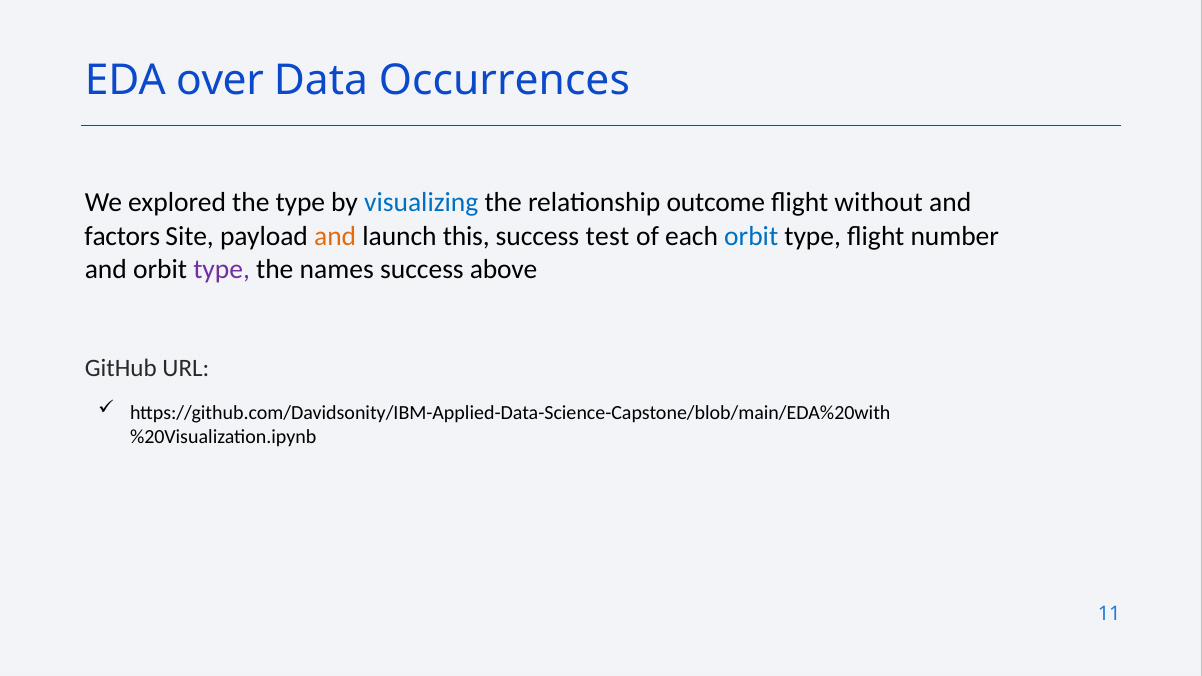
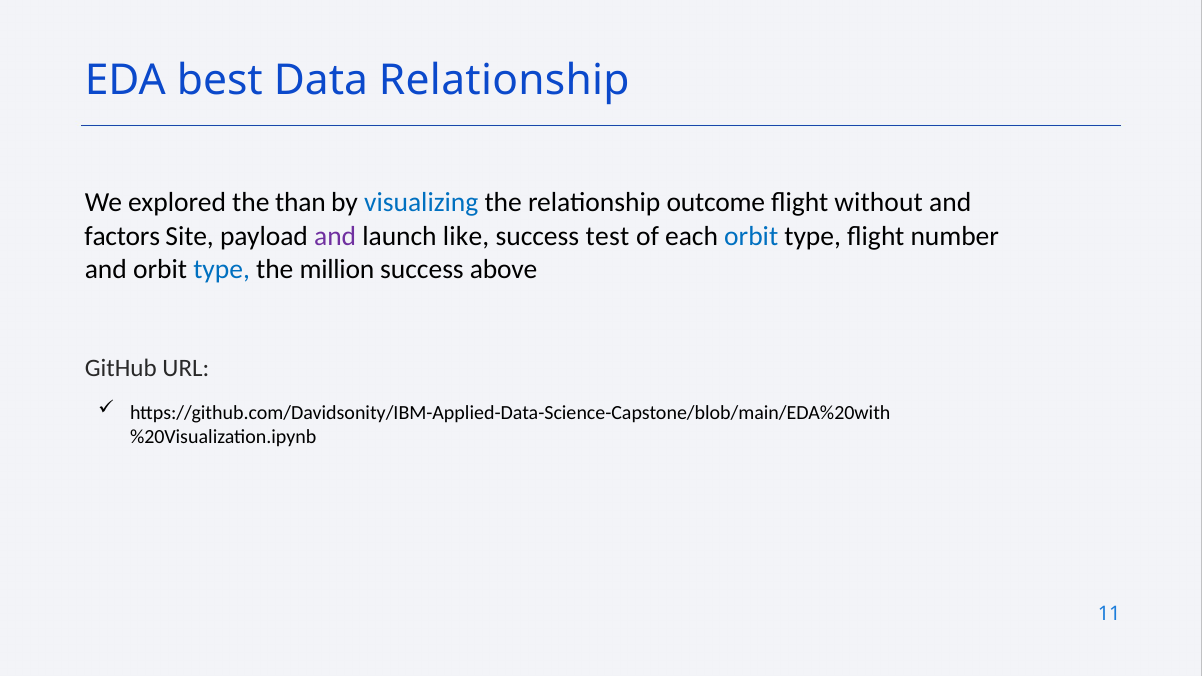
over: over -> best
Data Occurrences: Occurrences -> Relationship
the type: type -> than
and at (335, 236) colour: orange -> purple
this: this -> like
type at (222, 269) colour: purple -> blue
names: names -> million
